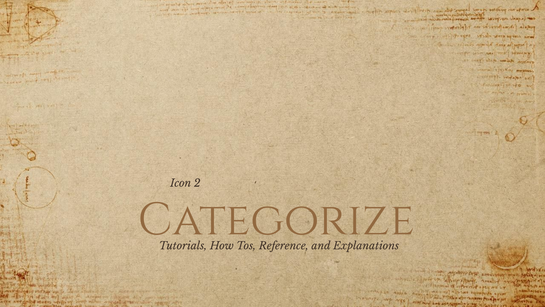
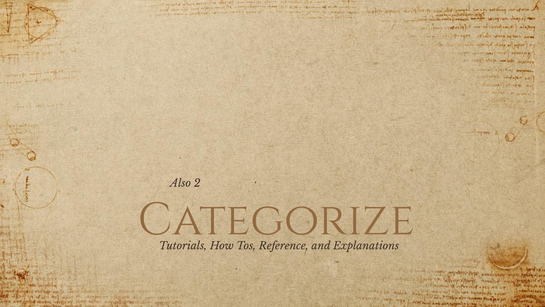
Icon: Icon -> Also
